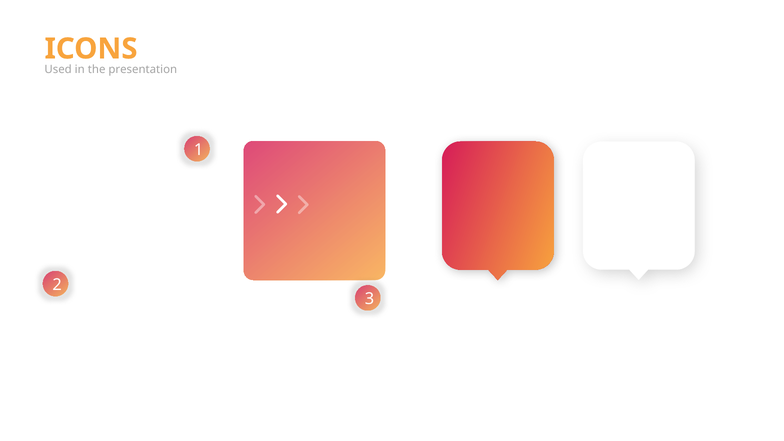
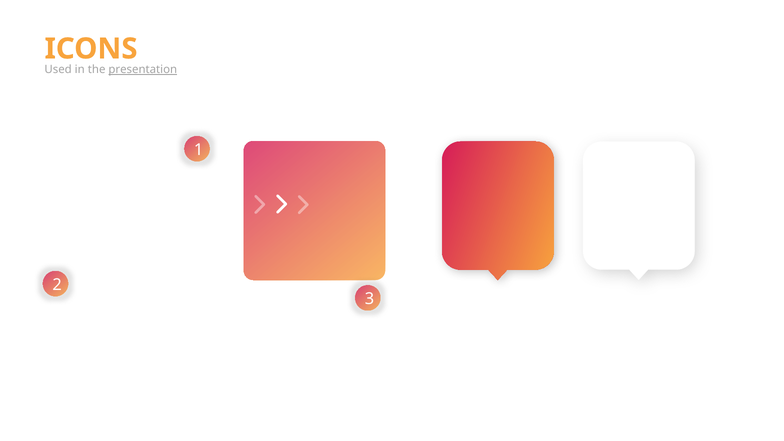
presentation underline: none -> present
